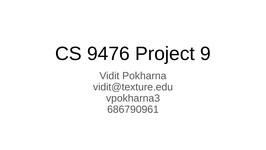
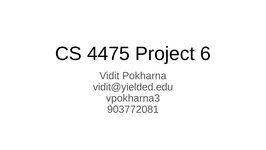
9476: 9476 -> 4475
9: 9 -> 6
vidit@texture.edu: vidit@texture.edu -> vidit@yielded.edu
686790961: 686790961 -> 903772081
